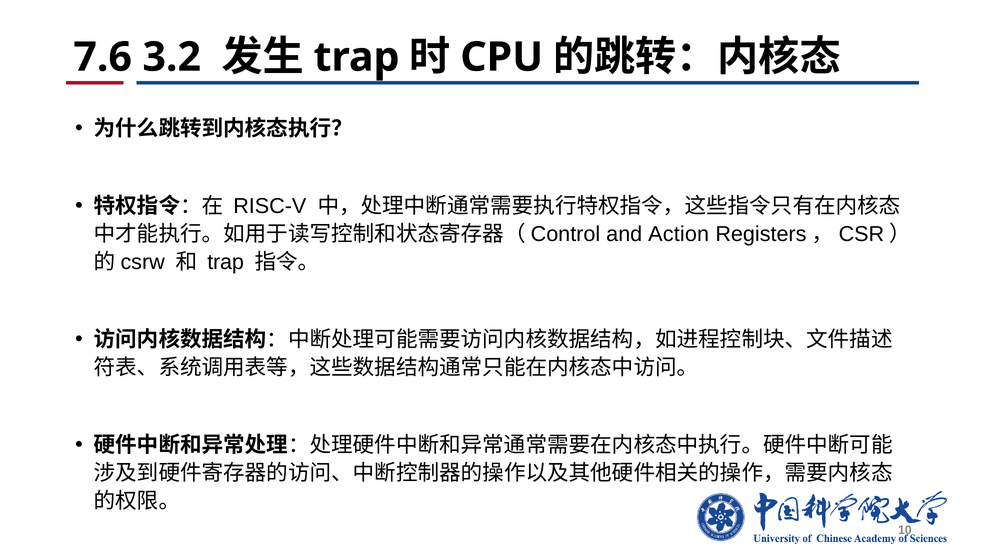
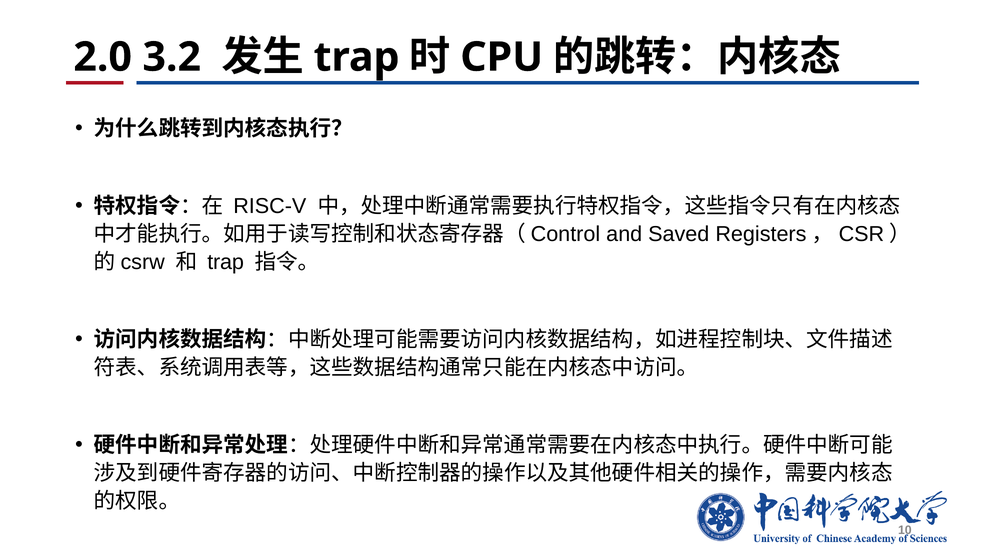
7.6: 7.6 -> 2.0
Action: Action -> Saved
